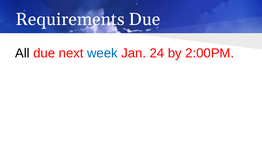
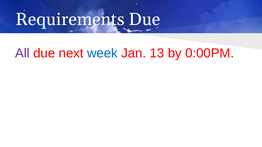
All colour: black -> purple
24: 24 -> 13
2:00PM: 2:00PM -> 0:00PM
